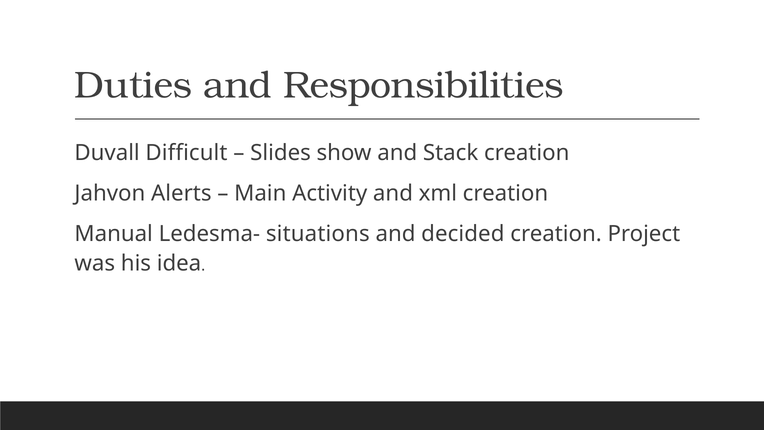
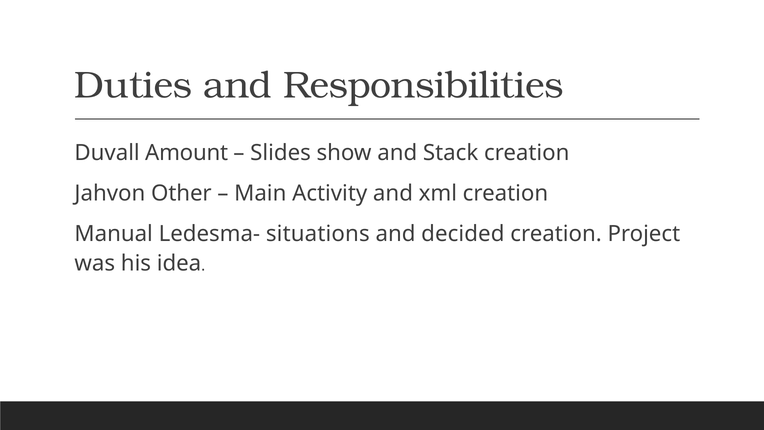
Difficult: Difficult -> Amount
Alerts: Alerts -> Other
